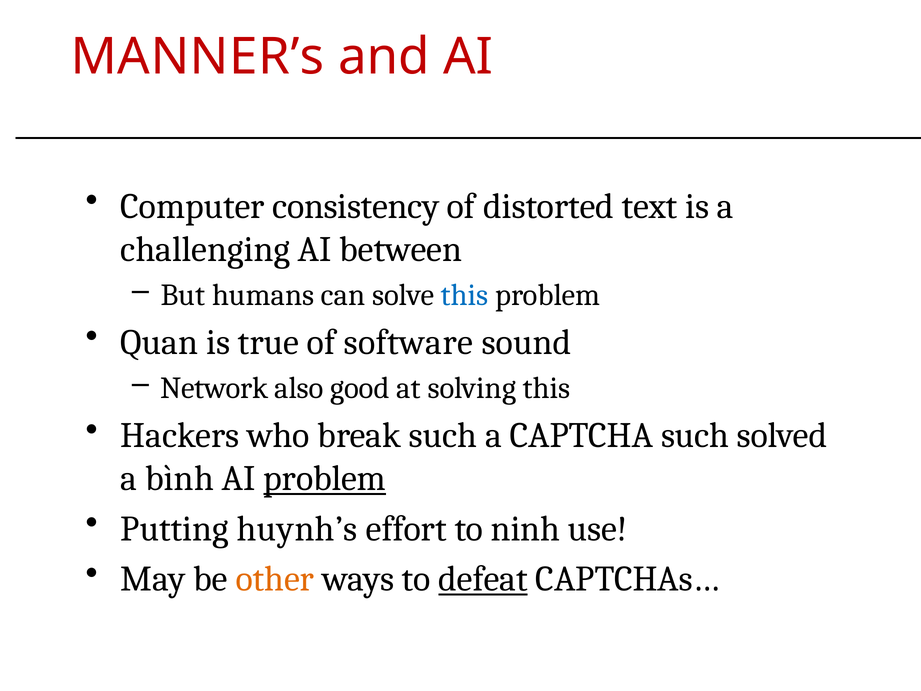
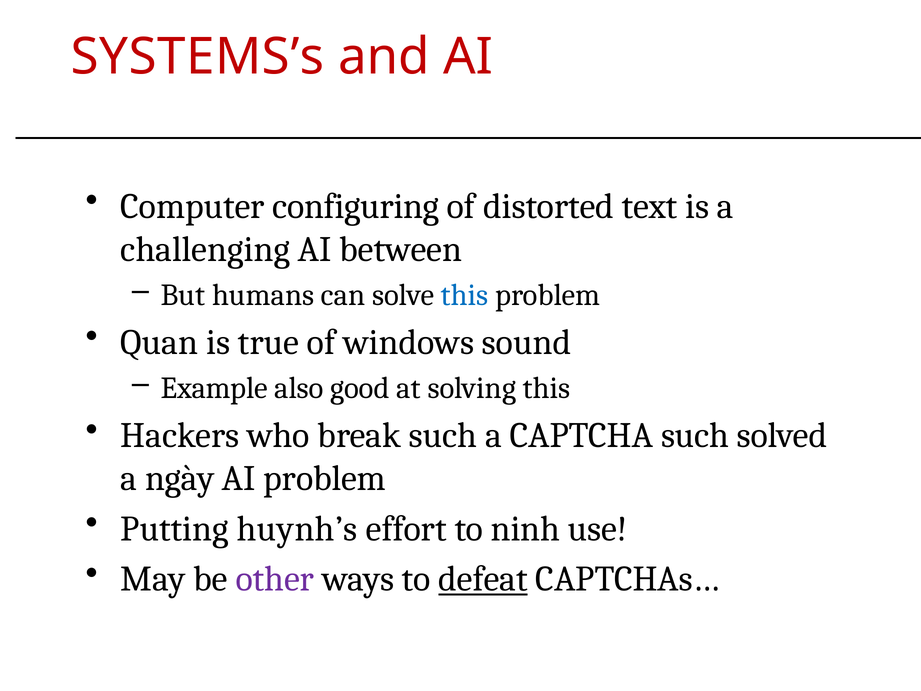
MANNER’s: MANNER’s -> SYSTEMS’s
consistency: consistency -> configuring
software: software -> windows
Network: Network -> Example
bình: bình -> ngày
problem at (325, 478) underline: present -> none
other colour: orange -> purple
